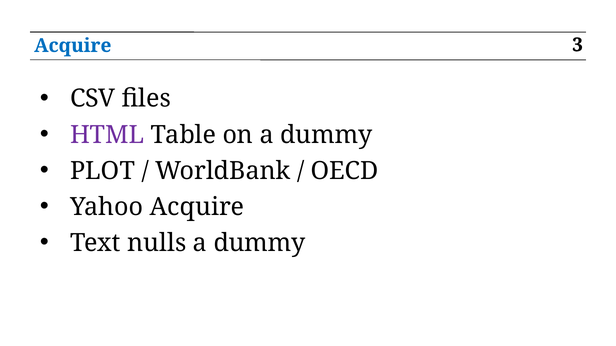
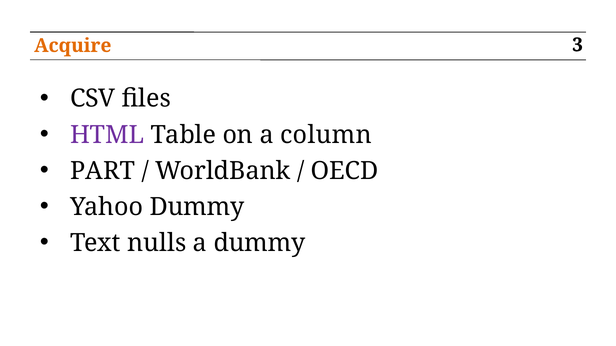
Acquire at (73, 46) colour: blue -> orange
on a dummy: dummy -> column
PLOT: PLOT -> PART
Yahoo Acquire: Acquire -> Dummy
